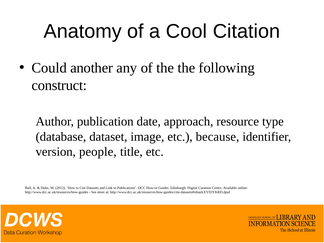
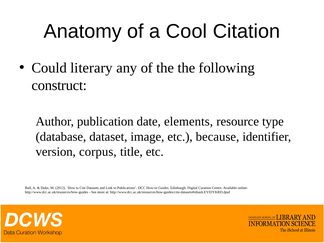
another: another -> literary
approach: approach -> elements
people: people -> corpus
